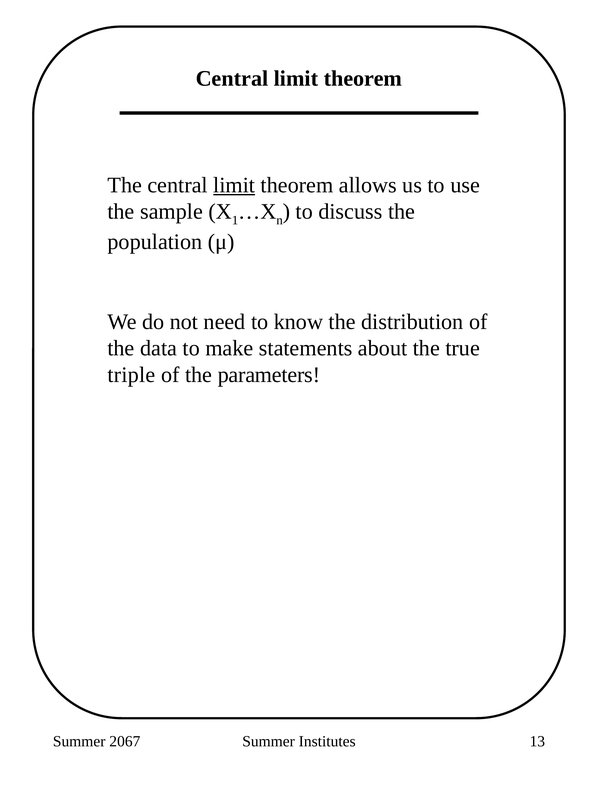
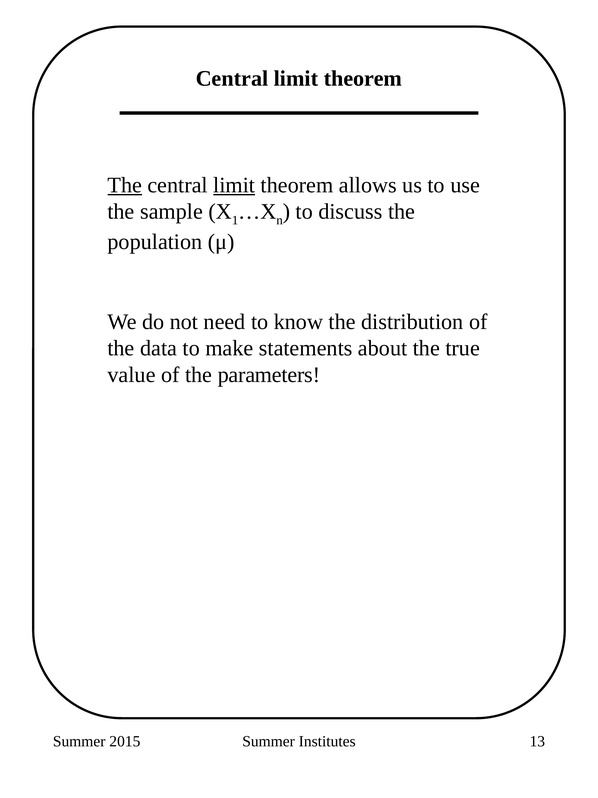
The at (125, 185) underline: none -> present
triple: triple -> value
2067: 2067 -> 2015
